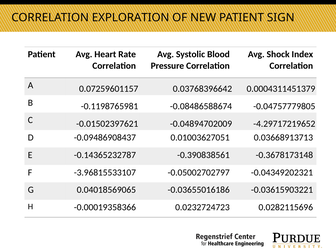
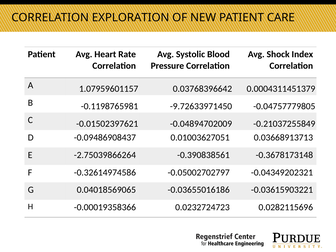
SIGN: SIGN -> CARE
0.07259601157: 0.07259601157 -> 1.07959601157
-0.08486588674: -0.08486588674 -> -9.72633971450
-4.29717219652: -4.29717219652 -> -0.21037255849
-0.14365232787: -0.14365232787 -> -2.75039866264
-3.96815533107: -3.96815533107 -> -0.32614974586
